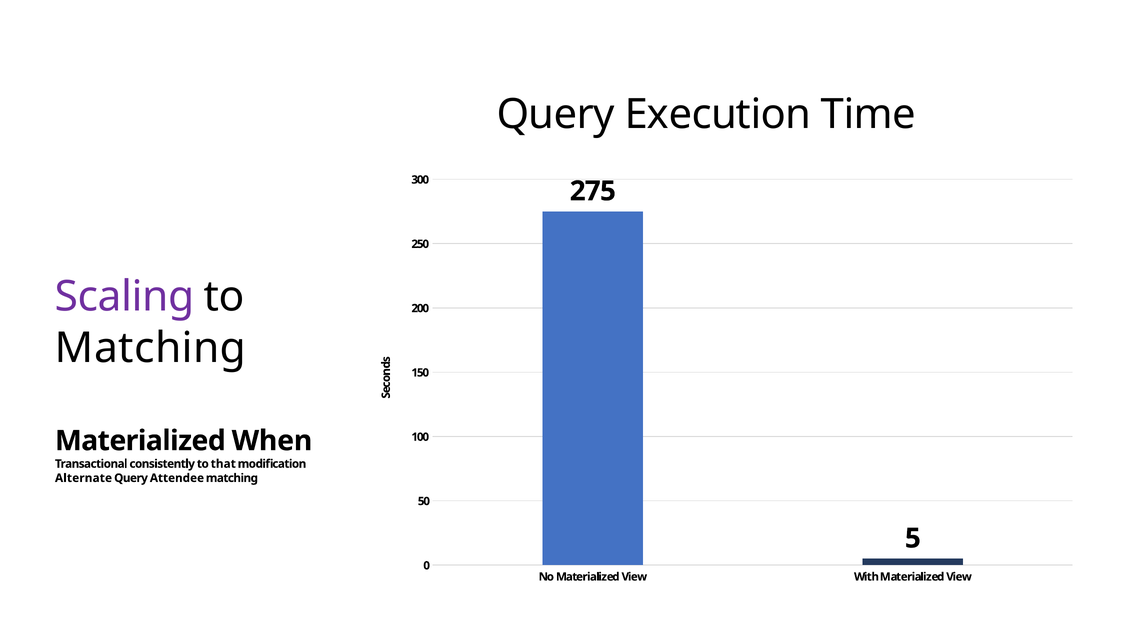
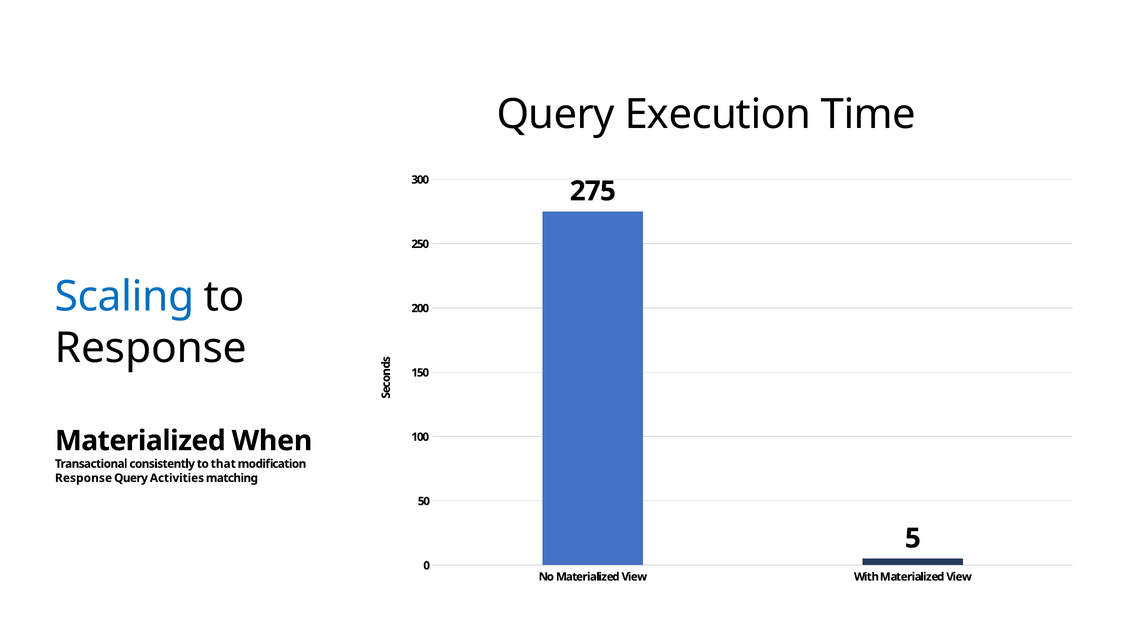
Scaling colour: purple -> blue
Matching at (151, 348): Matching -> Response
Alternate at (84, 478): Alternate -> Response
Attendee: Attendee -> Activities
